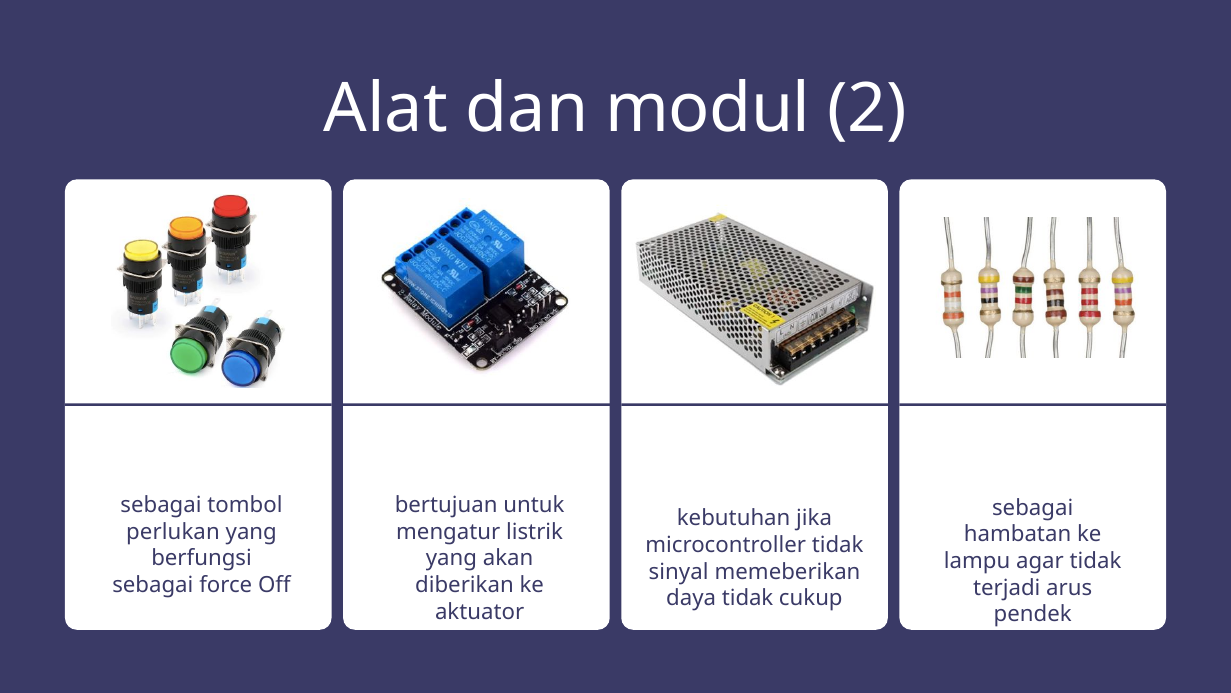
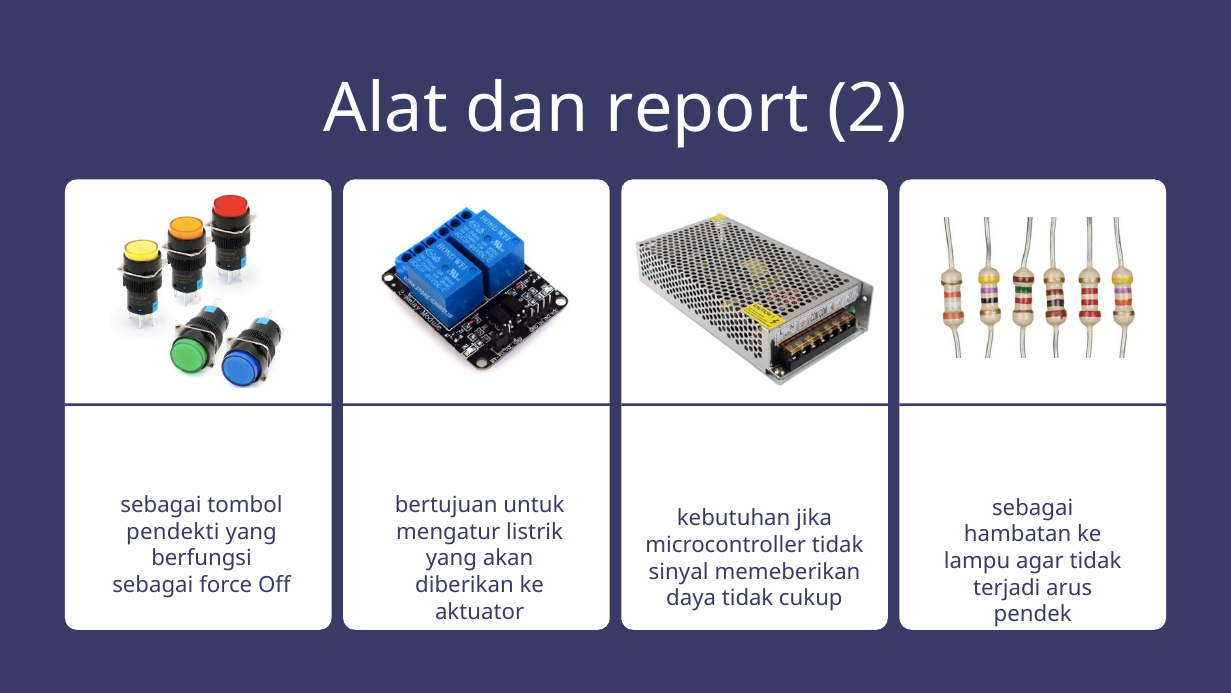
modul: modul -> report
perlukan: perlukan -> pendekti
